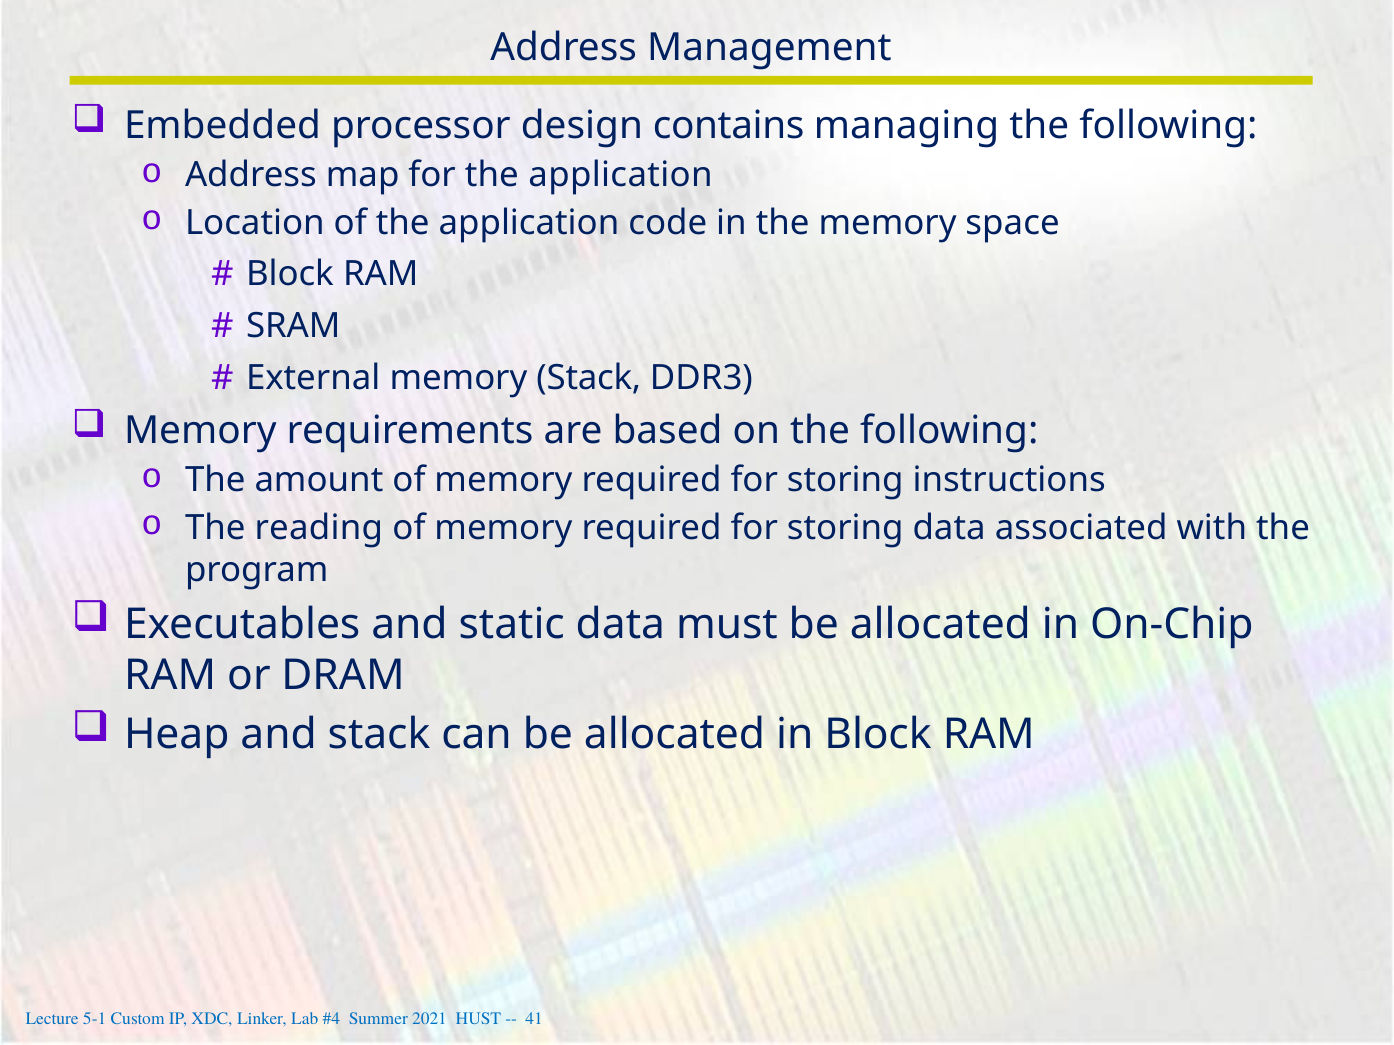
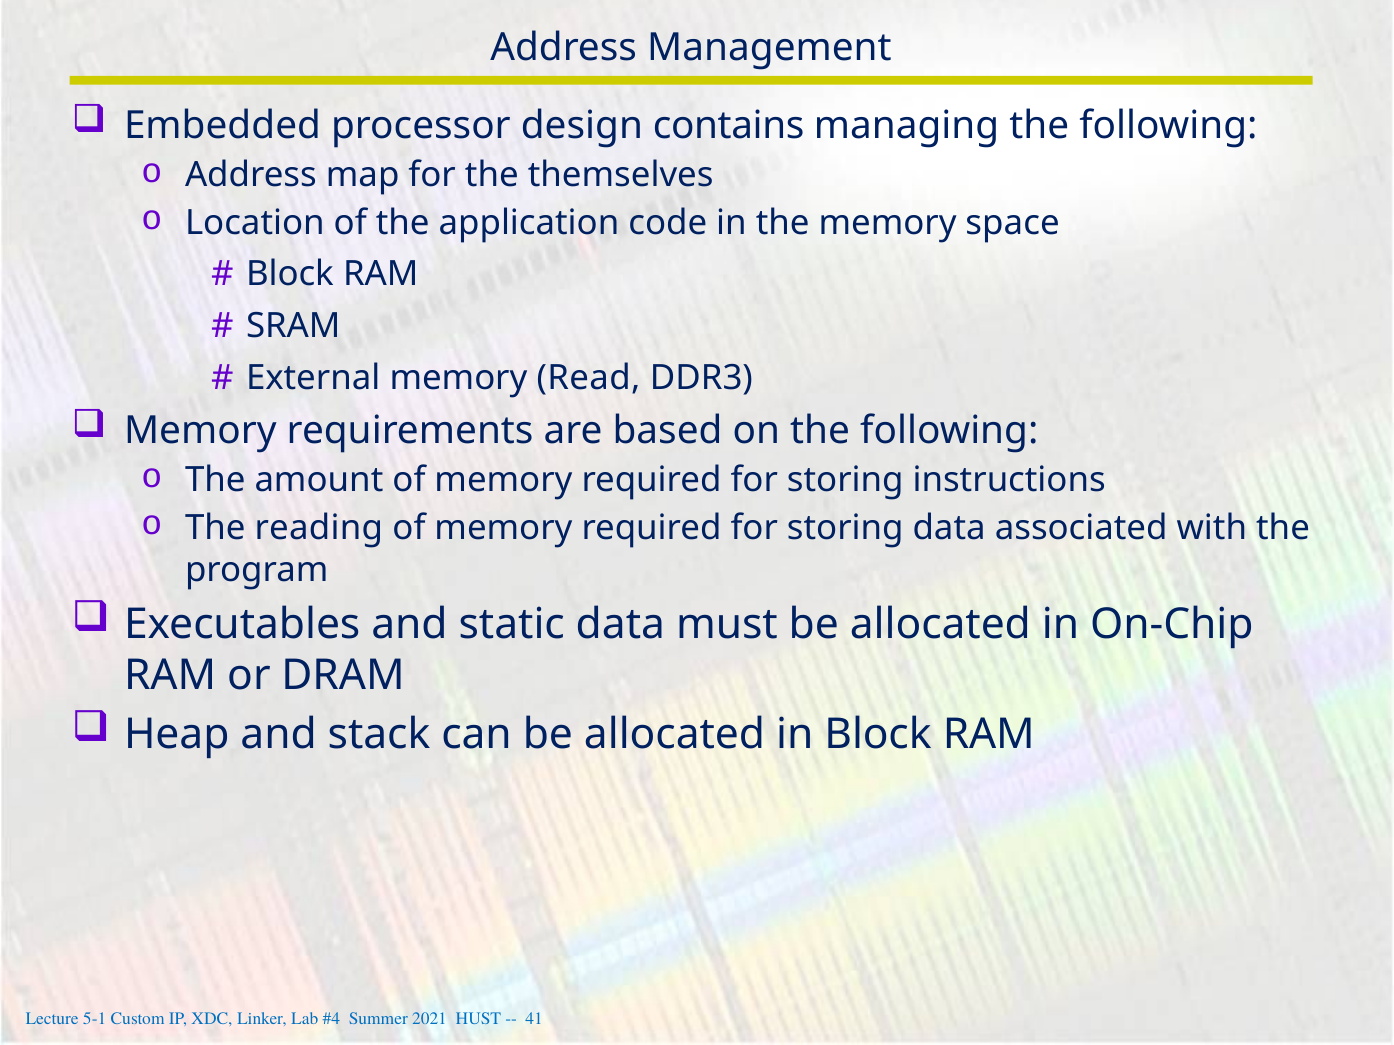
for the application: application -> themselves
memory Stack: Stack -> Read
